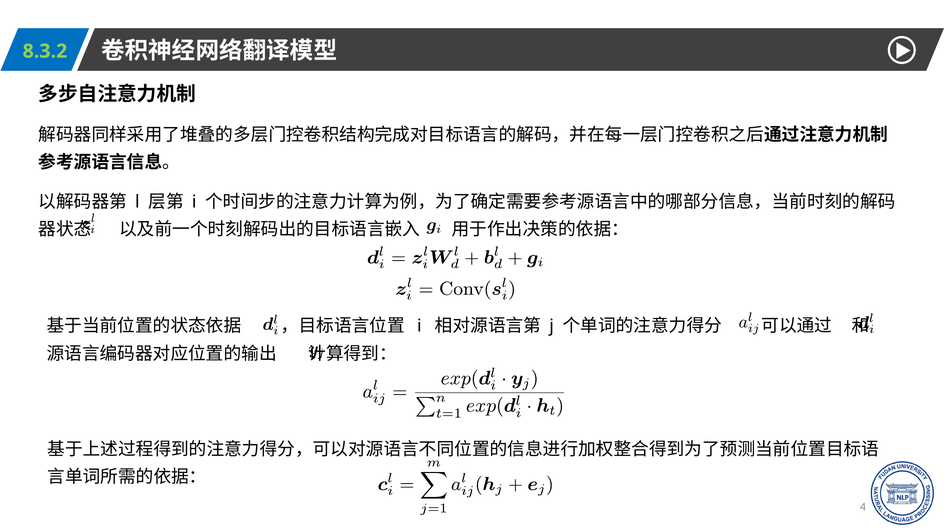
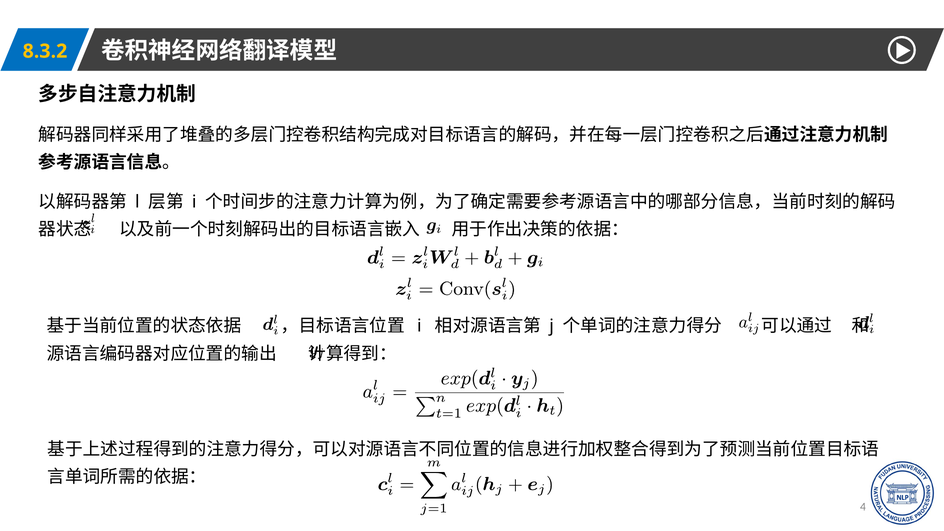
8.3.2 colour: light green -> yellow
